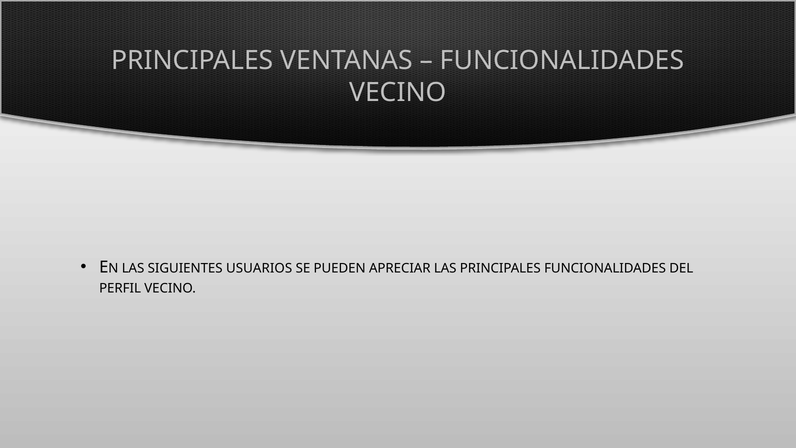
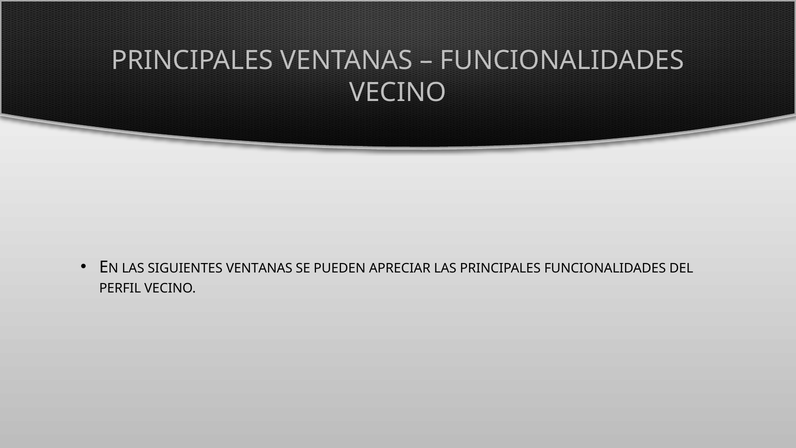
SIGUIENTES USUARIOS: USUARIOS -> VENTANAS
